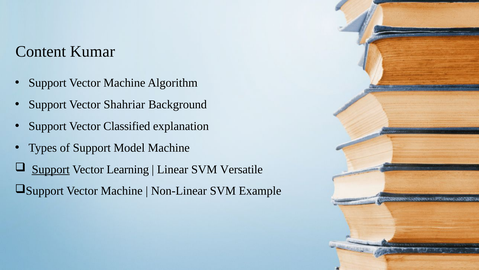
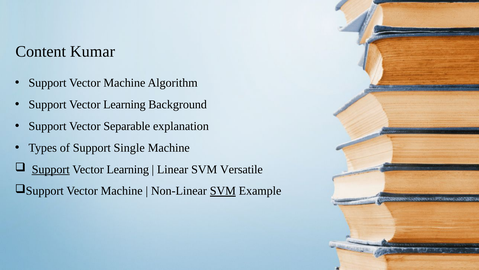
Shahriar at (124, 104): Shahriar -> Learning
Classified: Classified -> Separable
Model: Model -> Single
SVM at (223, 191) underline: none -> present
